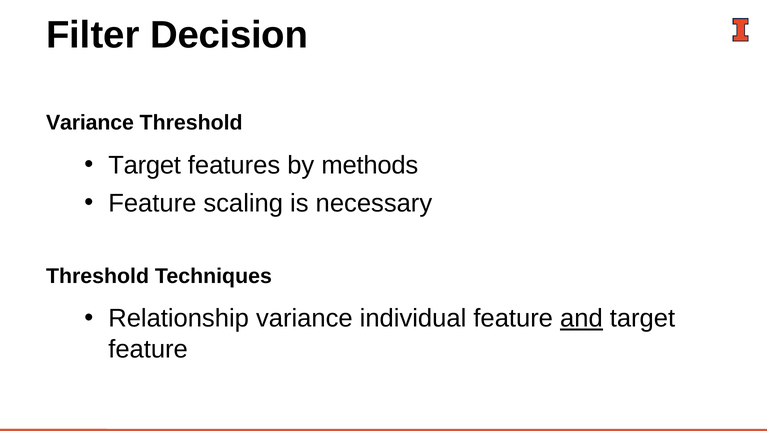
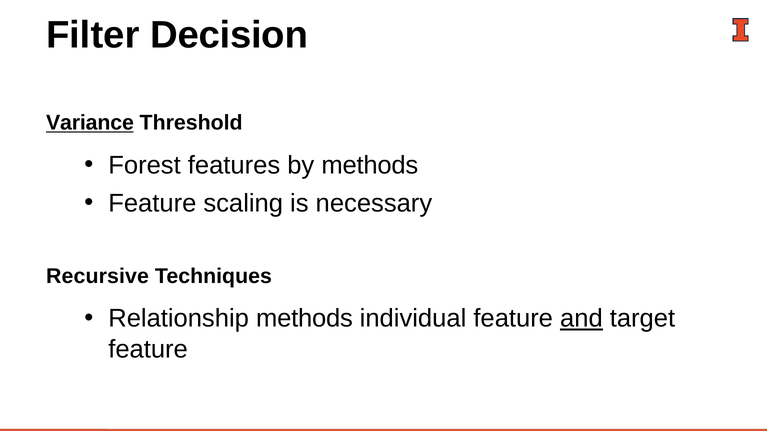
Variance at (90, 123) underline: none -> present
Target at (145, 165): Target -> Forest
Threshold at (98, 277): Threshold -> Recursive
Relationship variance: variance -> methods
